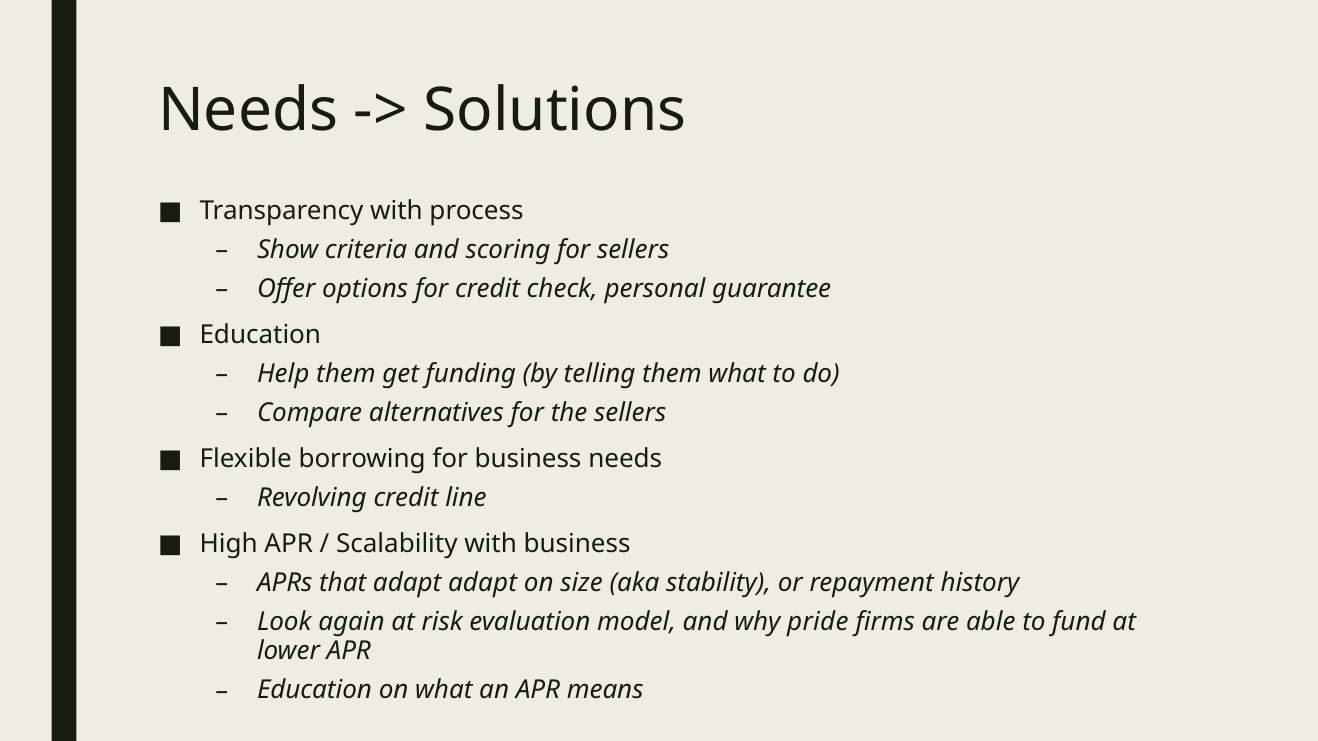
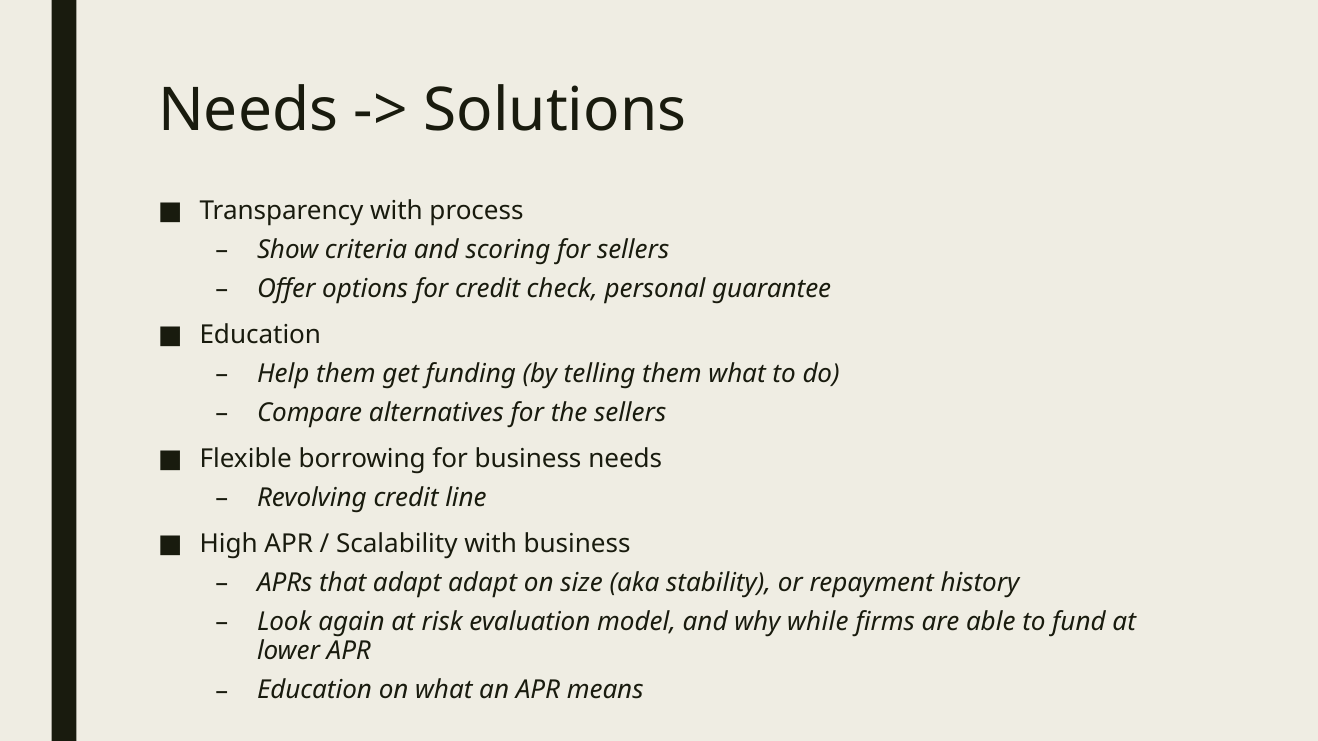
pride: pride -> while
